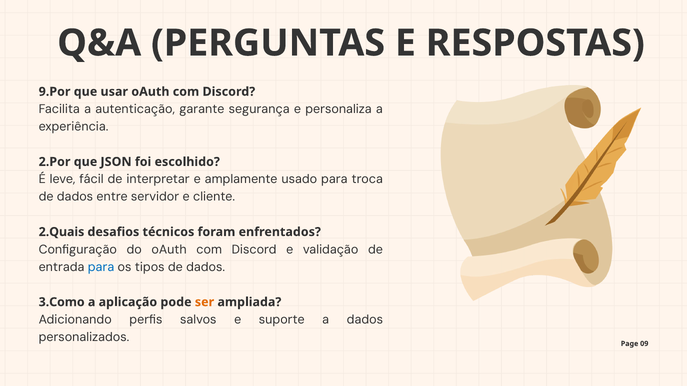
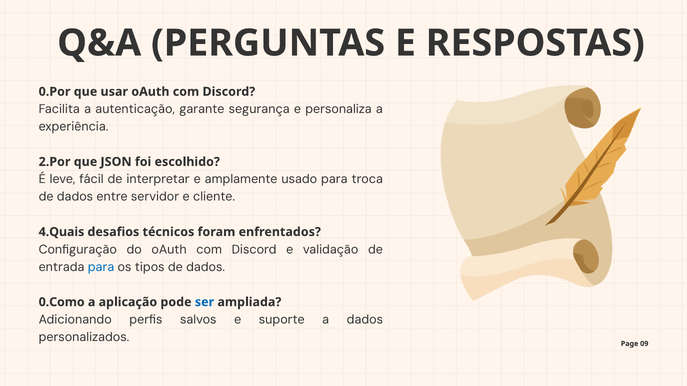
9.Por: 9.Por -> 0.Por
2.Quais: 2.Quais -> 4.Quais
3.Como: 3.Como -> 0.Como
ser colour: orange -> blue
